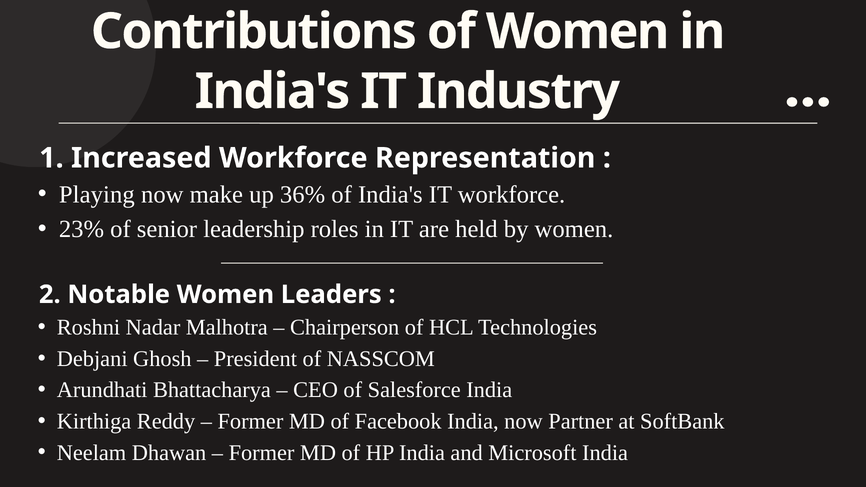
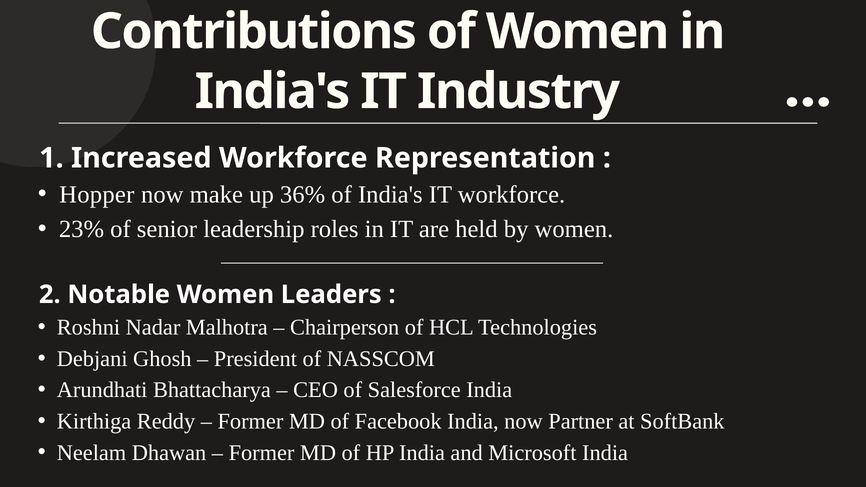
Playing: Playing -> Hopper
